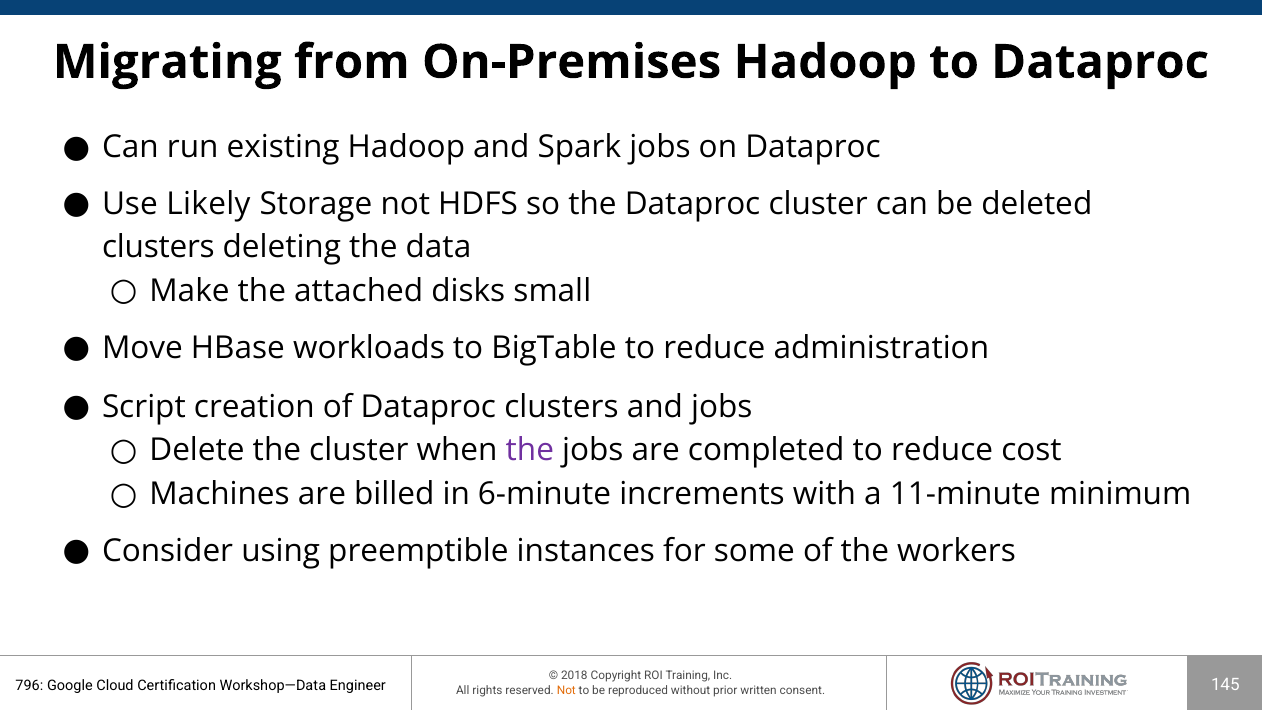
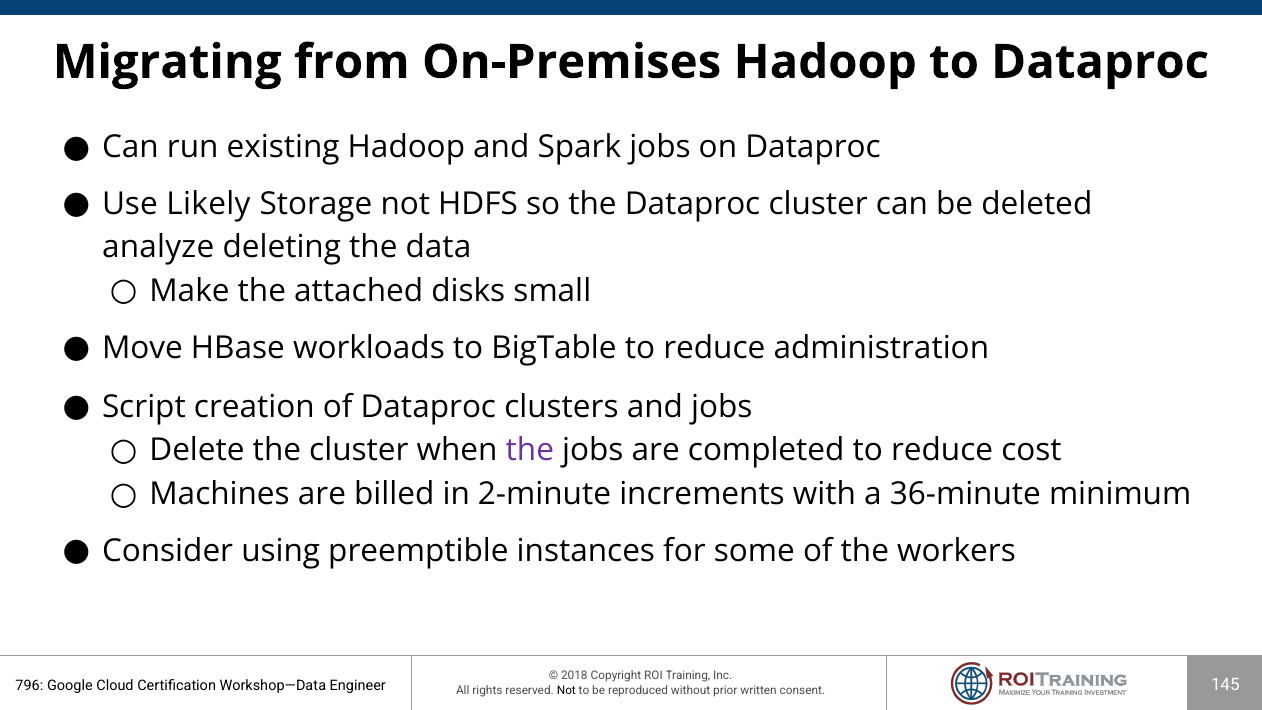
clusters at (158, 247): clusters -> analyze
6-minute: 6-minute -> 2-minute
11-minute: 11-minute -> 36-minute
Not at (566, 690) colour: orange -> black
